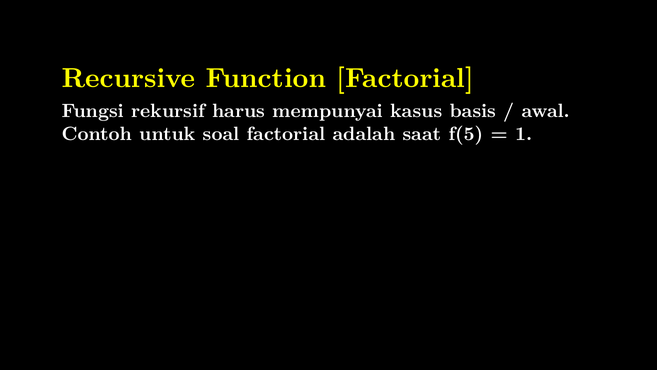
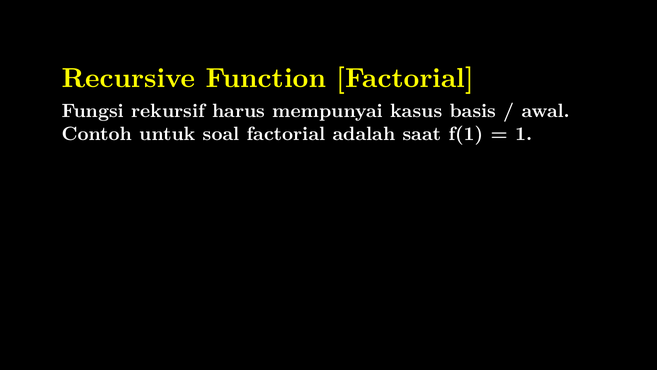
f(5: f(5 -> f(1
